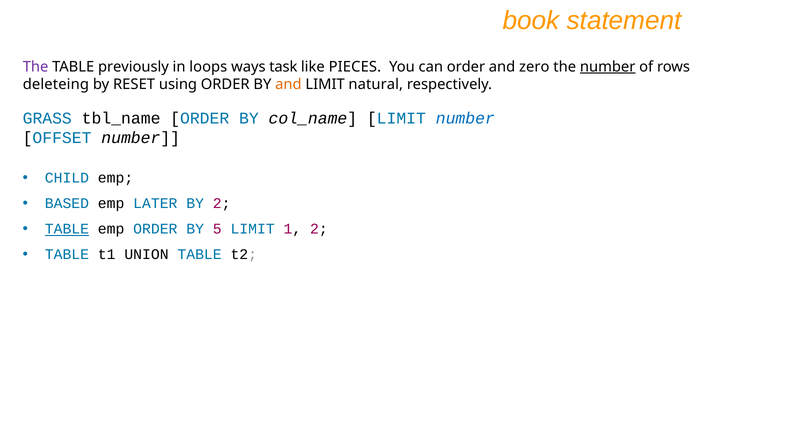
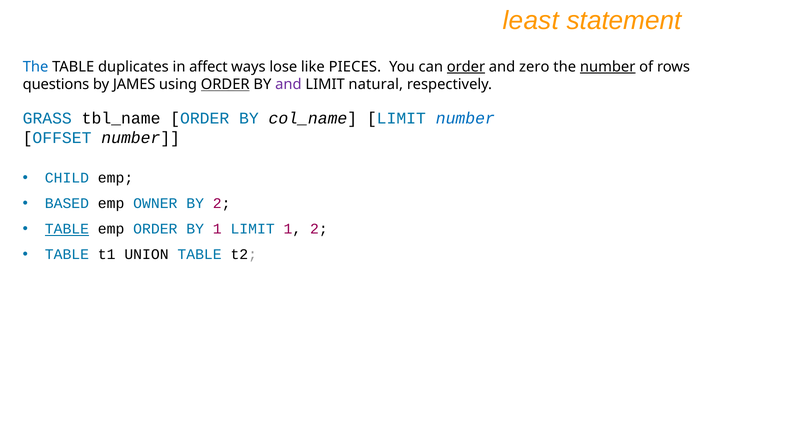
book: book -> least
The at (36, 67) colour: purple -> blue
previously: previously -> duplicates
loops: loops -> affect
task: task -> lose
order at (466, 67) underline: none -> present
deleteing: deleteing -> questions
RESET: RESET -> JAMES
ORDER at (225, 84) underline: none -> present
and at (288, 84) colour: orange -> purple
LATER: LATER -> OWNER
BY 5: 5 -> 1
